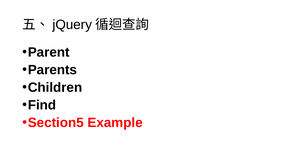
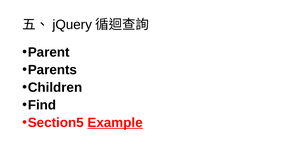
Example underline: none -> present
